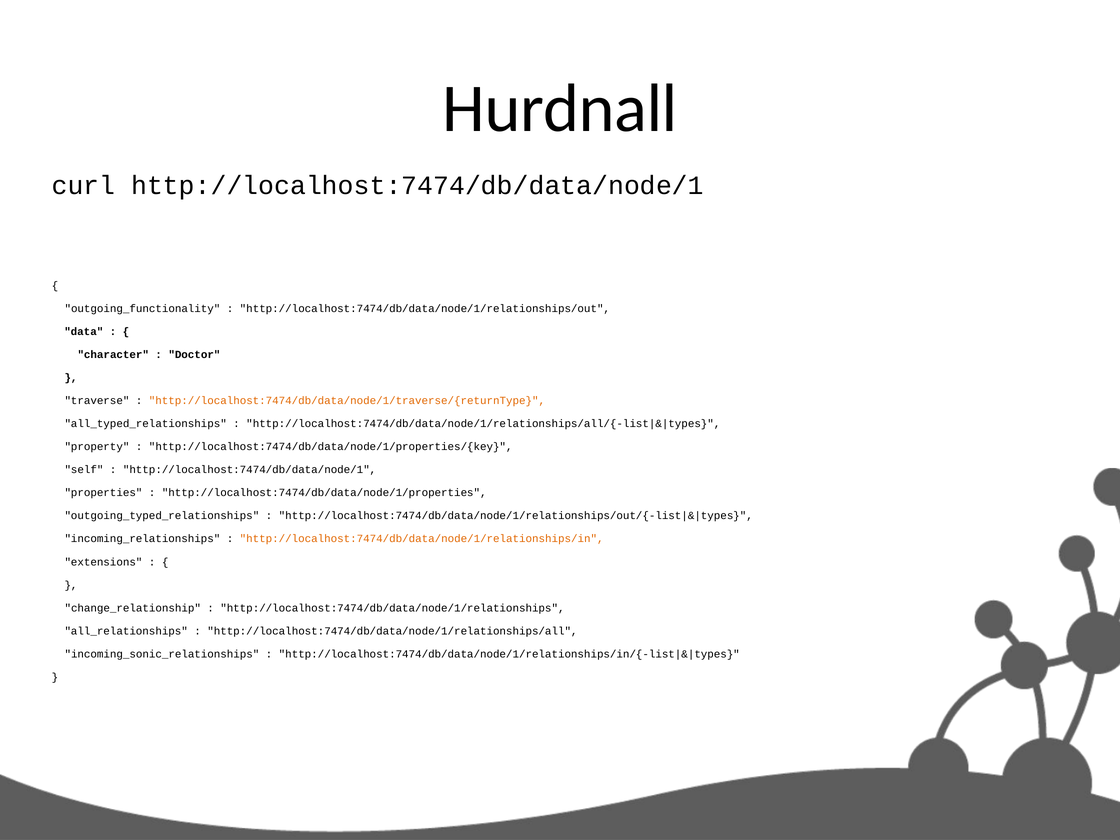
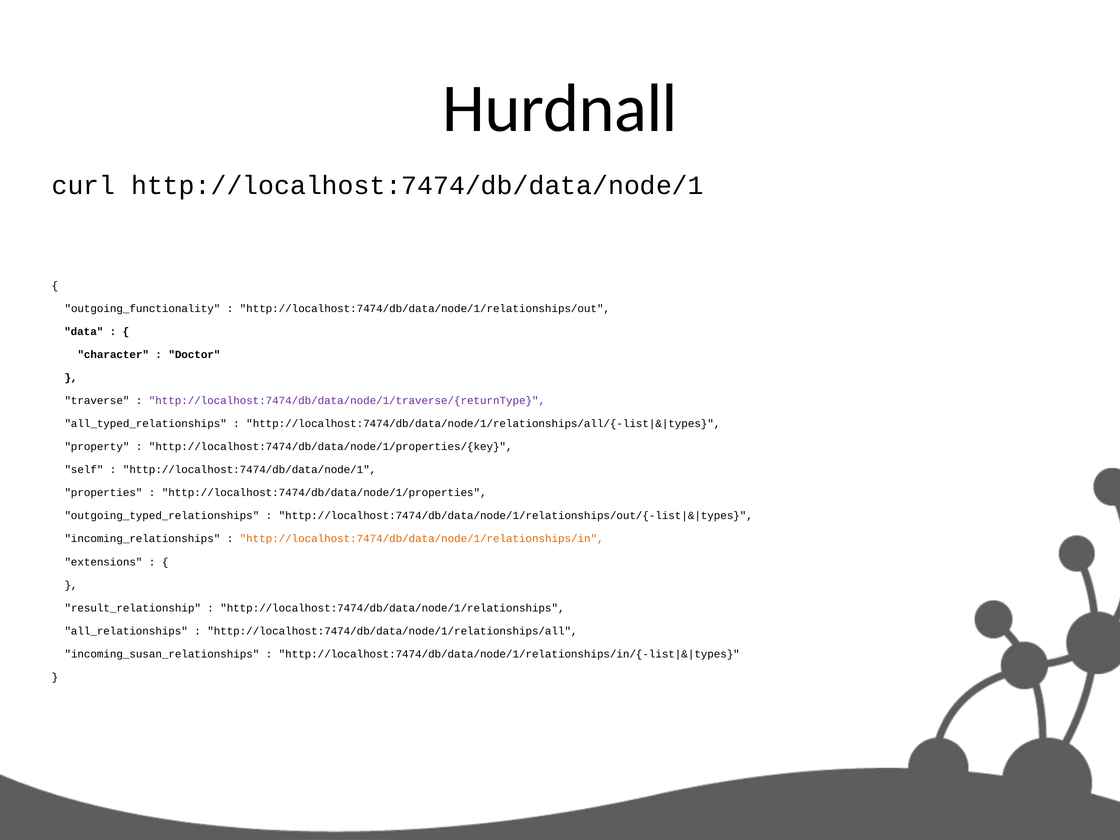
http://localhost:7474/db/data/node/1/traverse/{returnType colour: orange -> purple
change_relationship: change_relationship -> result_relationship
incoming_sonic_relationships: incoming_sonic_relationships -> incoming_susan_relationships
